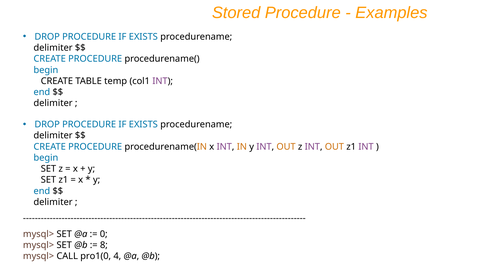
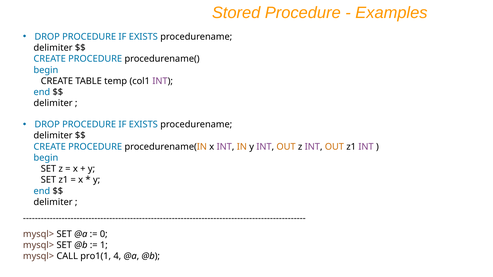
8: 8 -> 1
pro1(0: pro1(0 -> pro1(1
